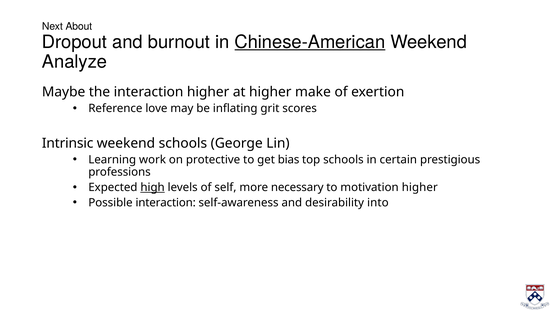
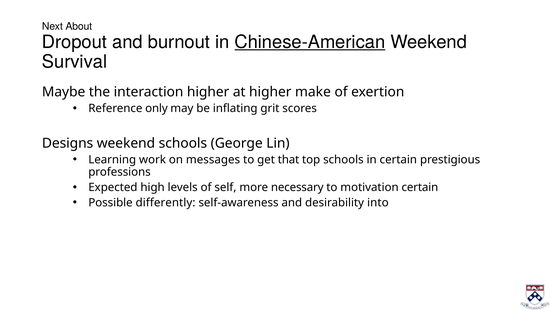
Analyze: Analyze -> Survival
love: love -> only
Intrinsic: Intrinsic -> Designs
protective: protective -> messages
bias: bias -> that
high underline: present -> none
motivation higher: higher -> certain
Possible interaction: interaction -> differently
